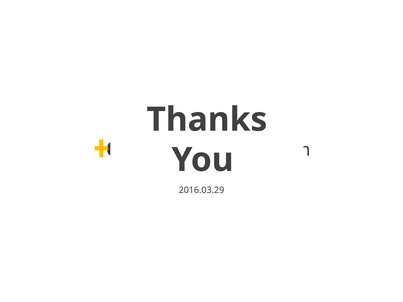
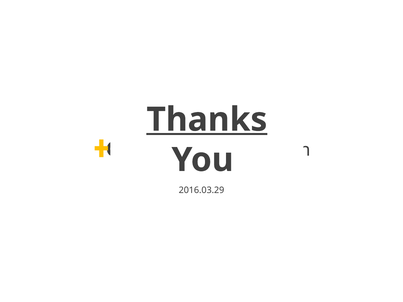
Thanks underline: none -> present
